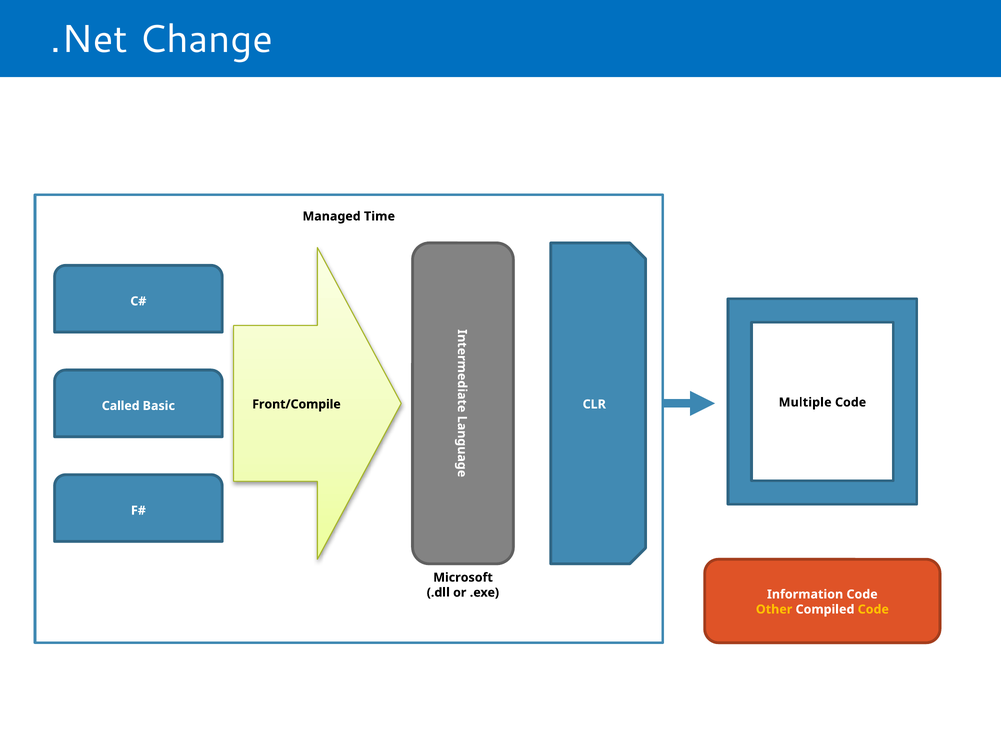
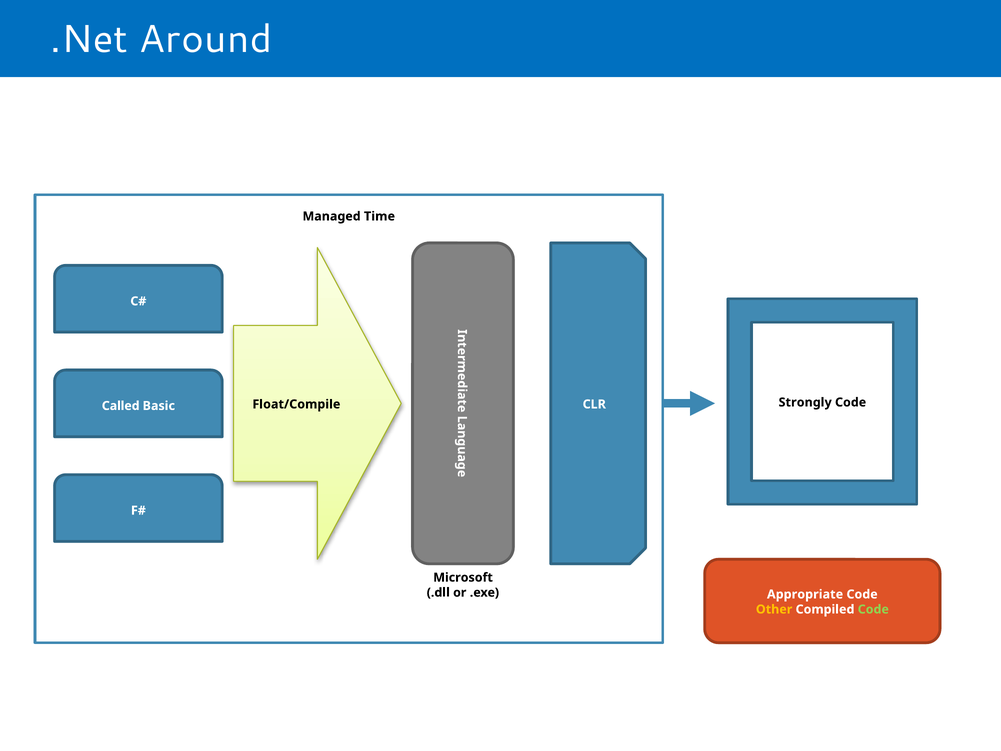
Change: Change -> Around
Front/Compile: Front/Compile -> Float/Compile
Multiple: Multiple -> Strongly
Information: Information -> Appropriate
Code at (873, 609) colour: yellow -> light green
